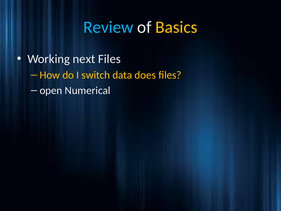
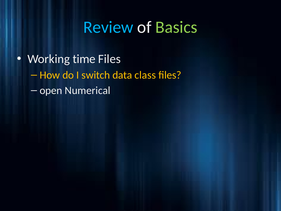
Basics colour: yellow -> light green
next: next -> time
does: does -> class
